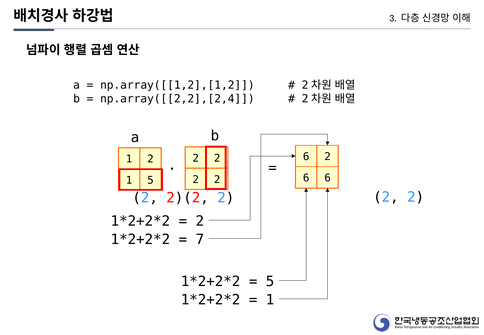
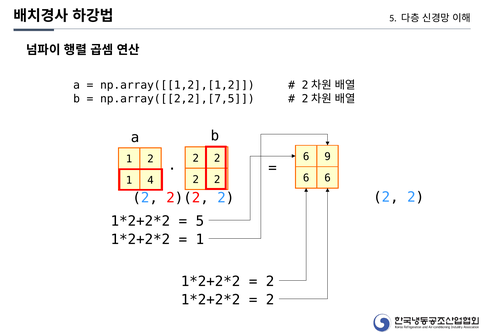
3 at (393, 18): 3 -> 5
np.array([[2,2],[2,4: np.array([[2,2],[2,4 -> np.array([[2,2],[7,5
6 2: 2 -> 9
1 5: 5 -> 4
2 at (200, 221): 2 -> 5
7 at (200, 240): 7 -> 1
5 at (270, 282): 5 -> 2
1 at (270, 300): 1 -> 2
